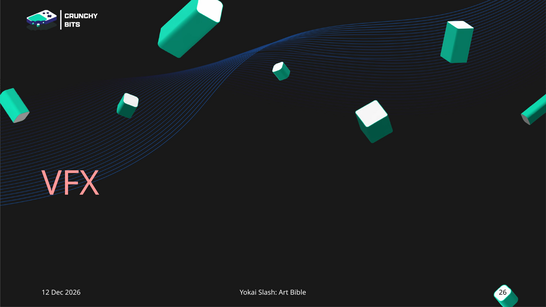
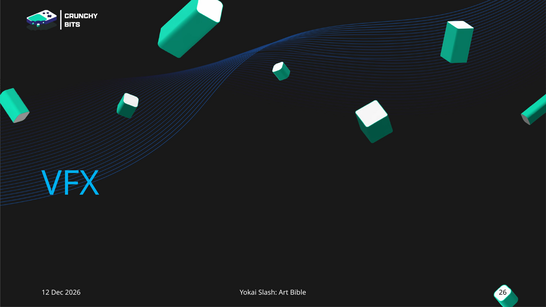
VFX colour: pink -> light blue
